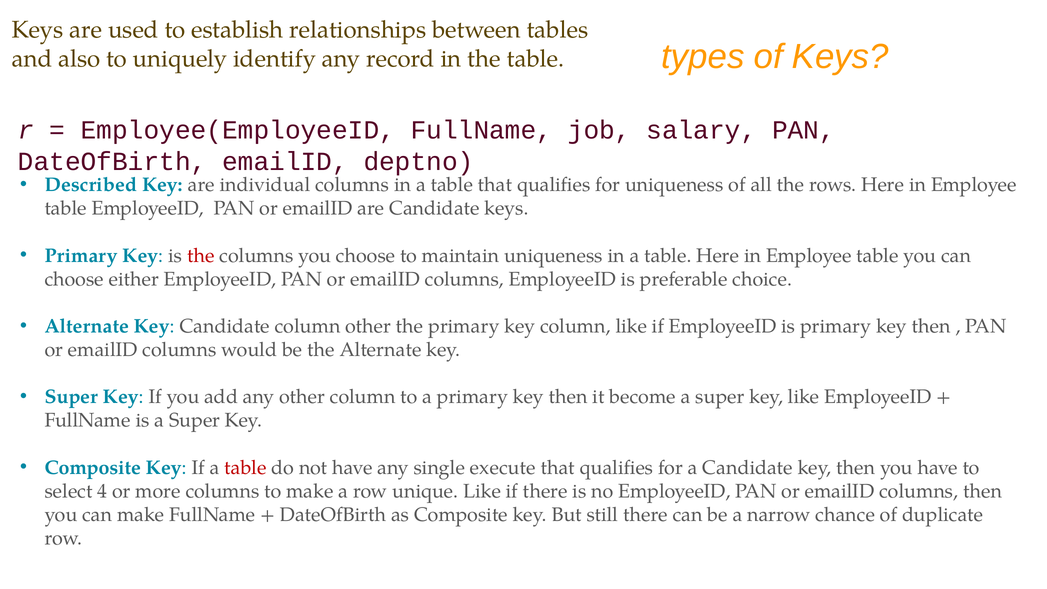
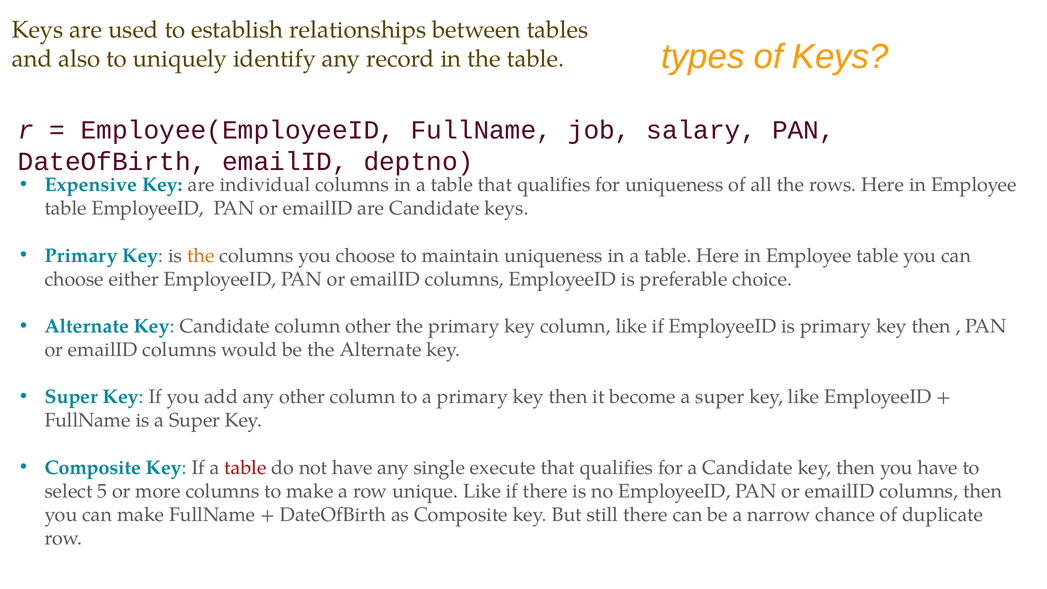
Described: Described -> Expensive
the at (201, 255) colour: red -> orange
4: 4 -> 5
